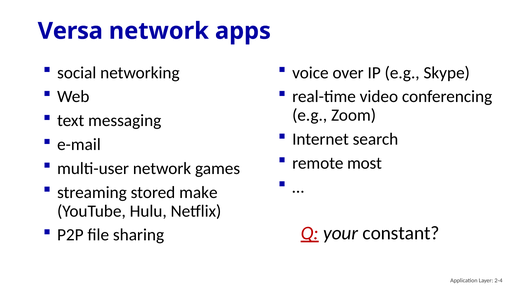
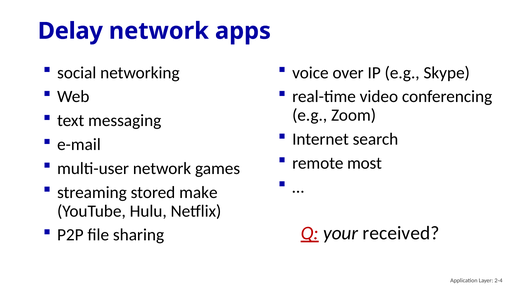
Versa: Versa -> Delay
constant: constant -> received
